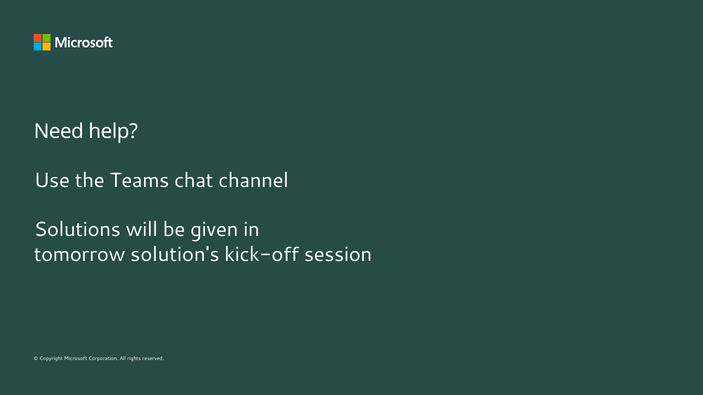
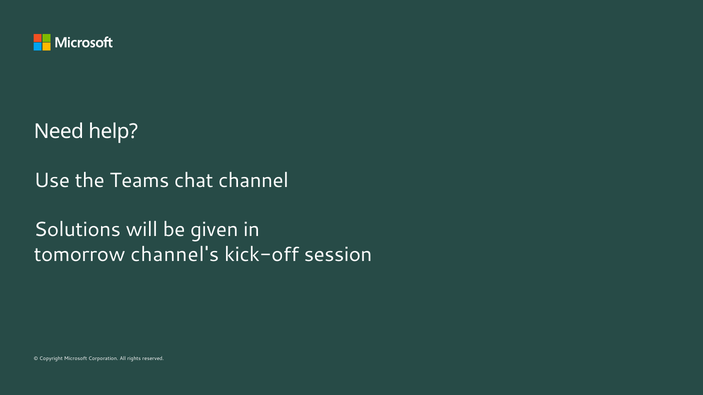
solution's: solution's -> channel's
